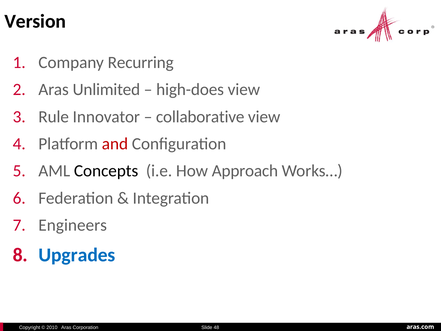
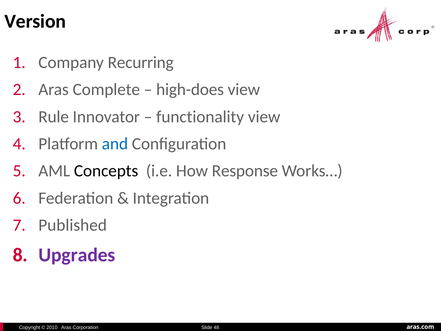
Unlimited: Unlimited -> Complete
collaborative: collaborative -> functionality
and colour: red -> blue
Approach: Approach -> Response
Engineers: Engineers -> Published
Upgrades colour: blue -> purple
